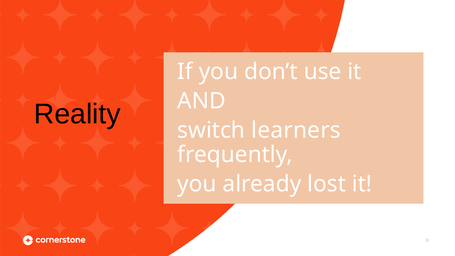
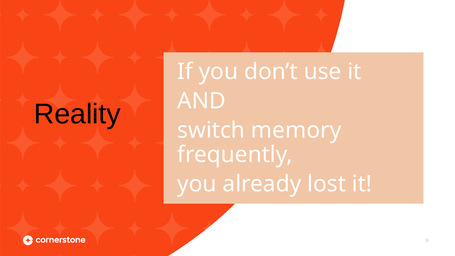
learners: learners -> memory
